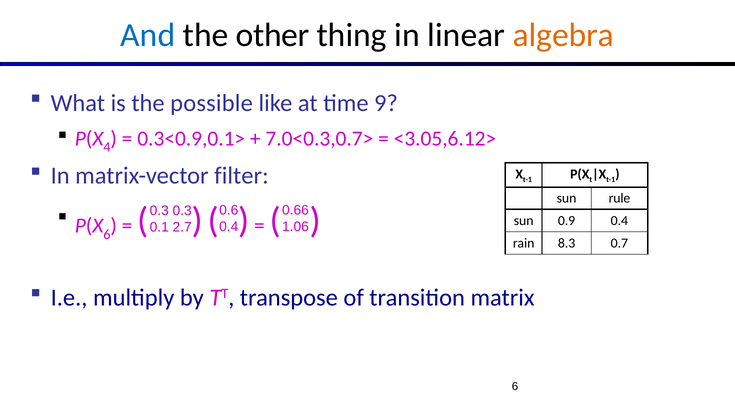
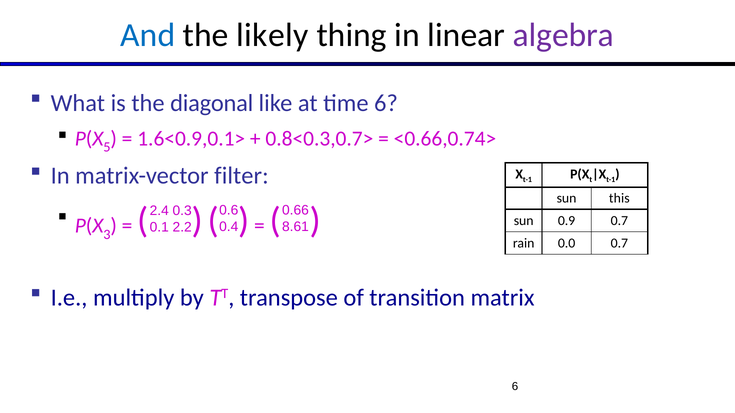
other: other -> likely
algebra colour: orange -> purple
possible: possible -> diagonal
time 9: 9 -> 6
4: 4 -> 5
0.3<0.9,0.1>: 0.3<0.9,0.1> -> 1.6<0.9,0.1>
7.0<0.3,0.7>: 7.0<0.3,0.7> -> 0.8<0.3,0.7>
<3.05,6.12>: <3.05,6.12> -> <0.66,0.74>
rule: rule -> this
0.3 at (159, 211): 0.3 -> 2.4
6 at (107, 235): 6 -> 3
0.9 0.4: 0.4 -> 0.7
1.06: 1.06 -> 8.61
2.7: 2.7 -> 2.2
8.3: 8.3 -> 0.0
